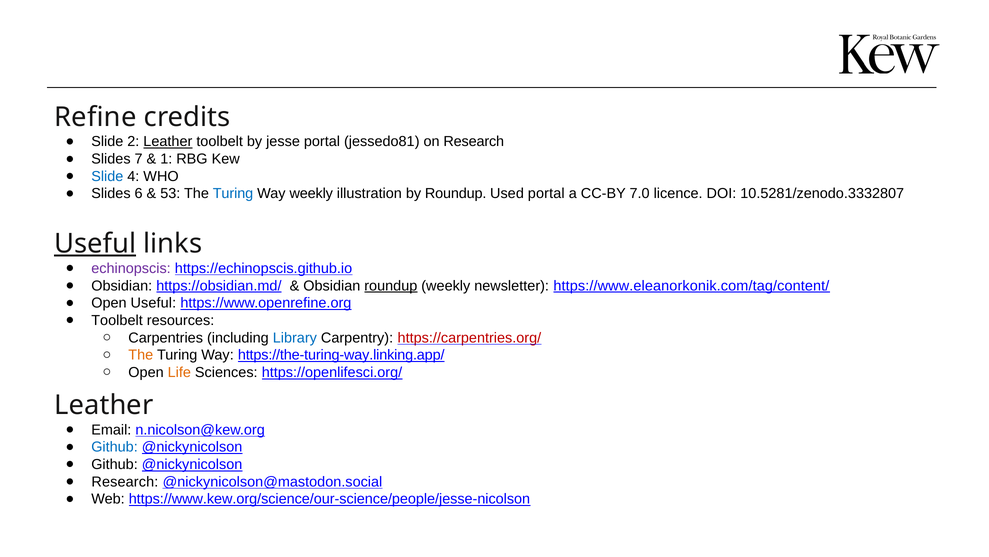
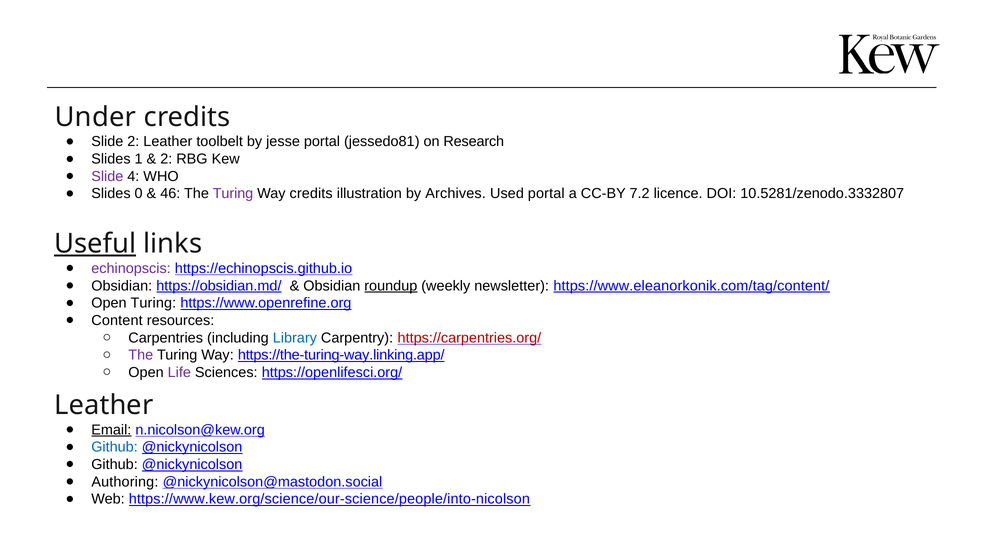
Refine: Refine -> Under
Leather at (168, 142) underline: present -> none
7: 7 -> 1
1 at (166, 159): 1 -> 2
Slide at (107, 176) colour: blue -> purple
6: 6 -> 0
53: 53 -> 46
Turing at (233, 193) colour: blue -> purple
Way weekly: weekly -> credits
by Roundup: Roundup -> Archives
7.0: 7.0 -> 7.2
Open Useful: Useful -> Turing
Toolbelt at (117, 320): Toolbelt -> Content
The at (141, 355) colour: orange -> purple
Life colour: orange -> purple
Email underline: none -> present
Research at (125, 481): Research -> Authoring
https://www.kew.org/science/our-science/people/jesse-nicolson: https://www.kew.org/science/our-science/people/jesse-nicolson -> https://www.kew.org/science/our-science/people/into-nicolson
